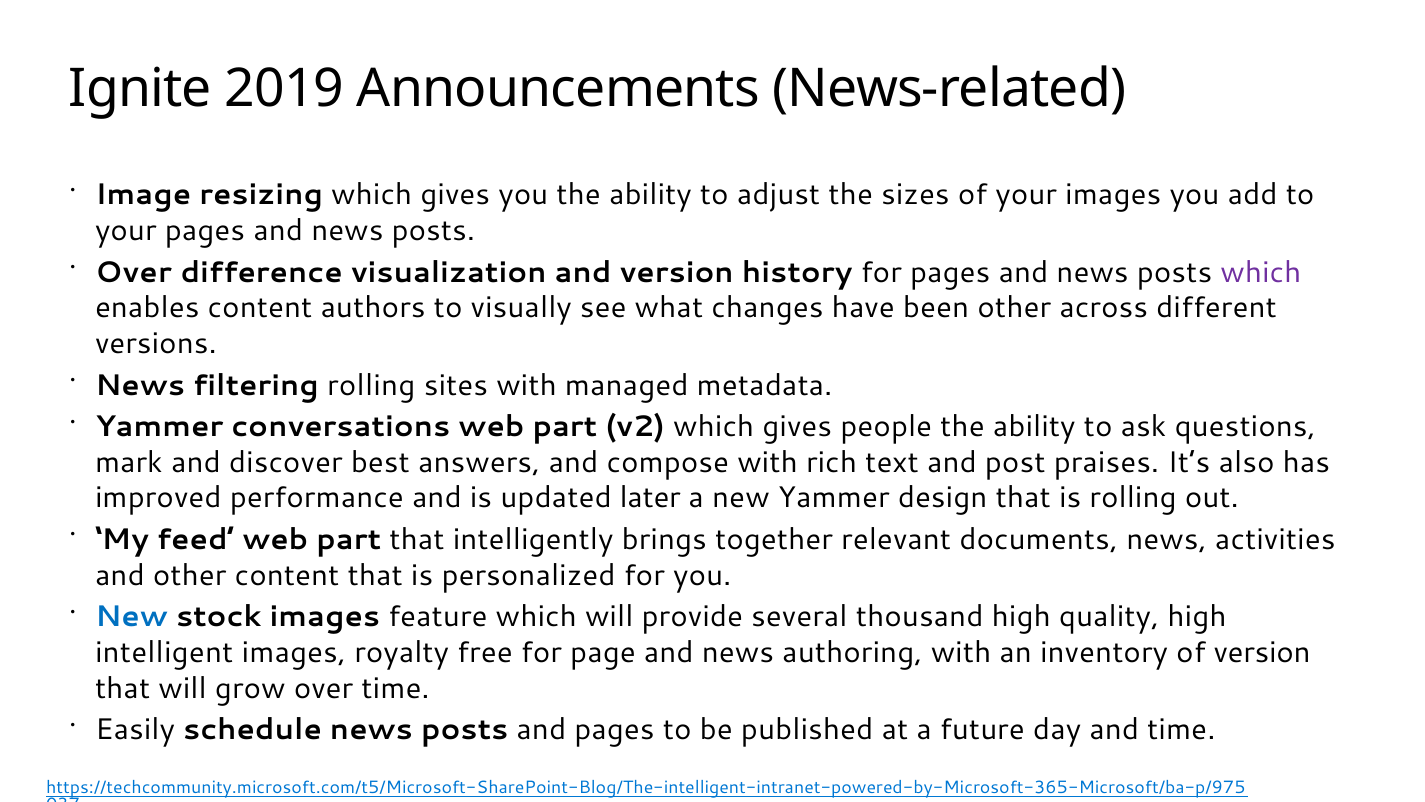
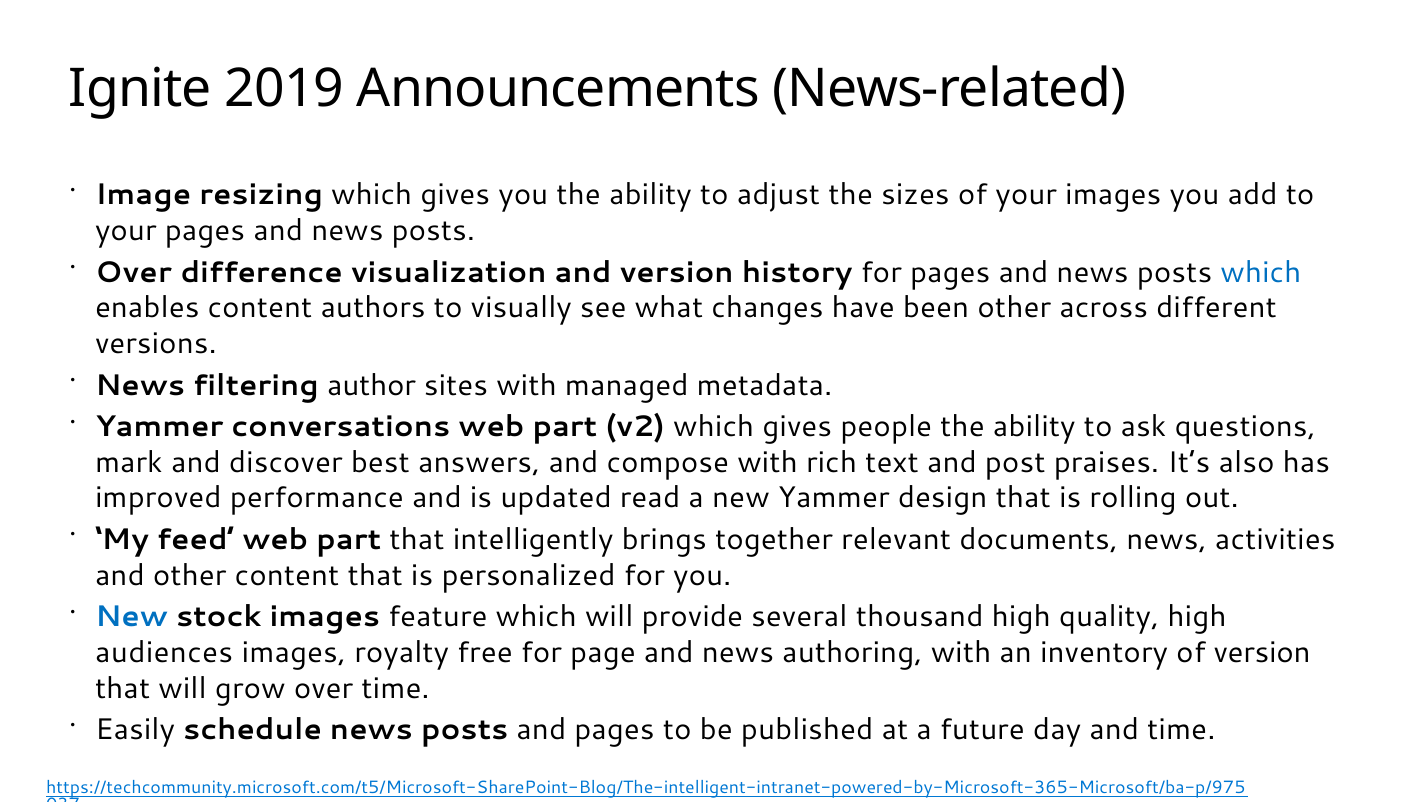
which at (1261, 272) colour: purple -> blue
filtering rolling: rolling -> author
later: later -> read
intelligent: intelligent -> audiences
